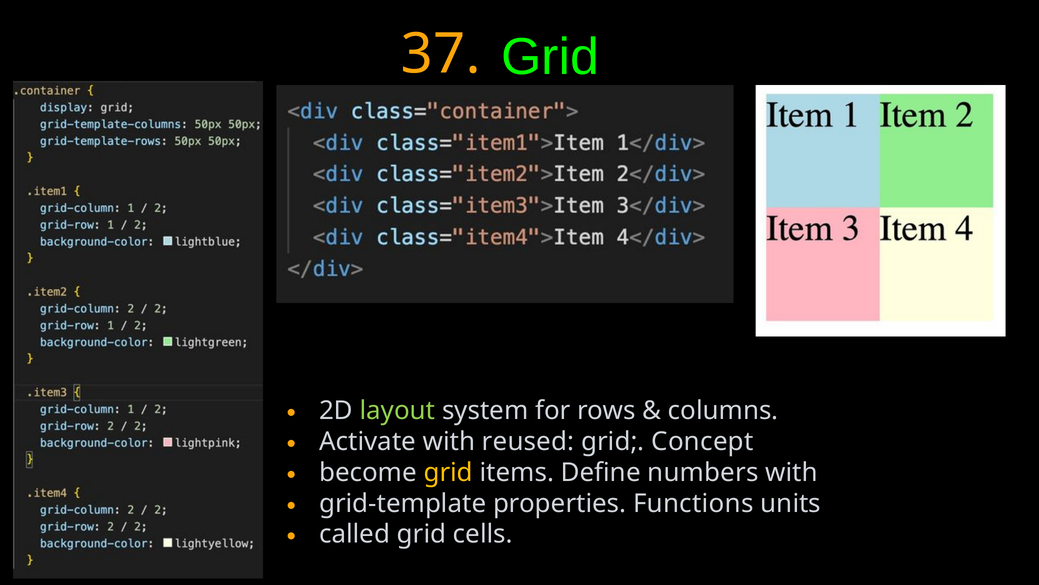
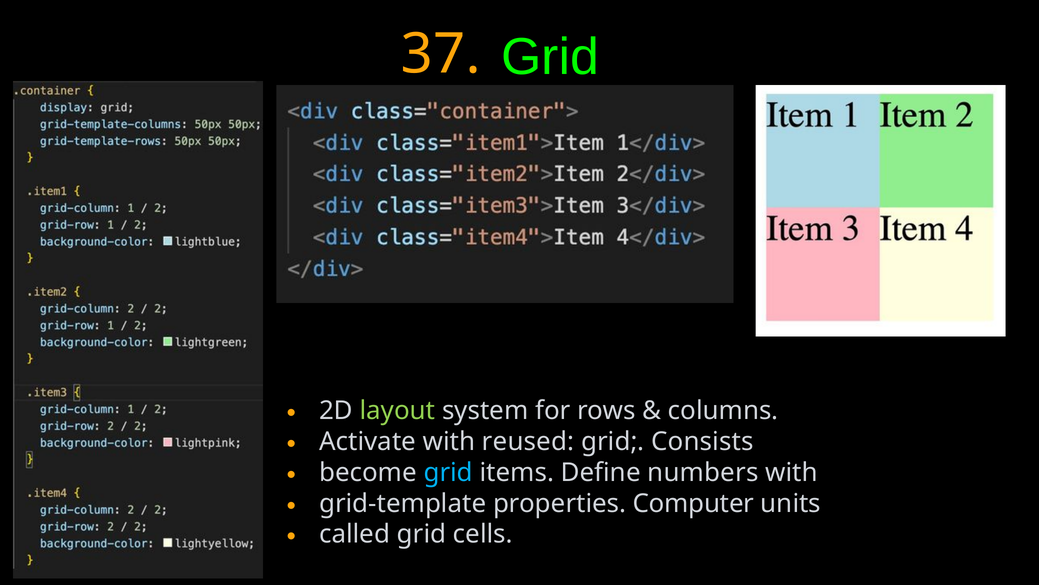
Concept: Concept -> Consists
grid at (448, 472) colour: yellow -> light blue
Functions: Functions -> Computer
